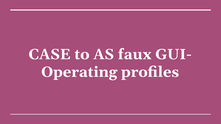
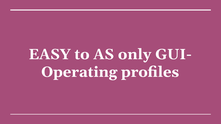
CASE: CASE -> EASY
faux: faux -> only
